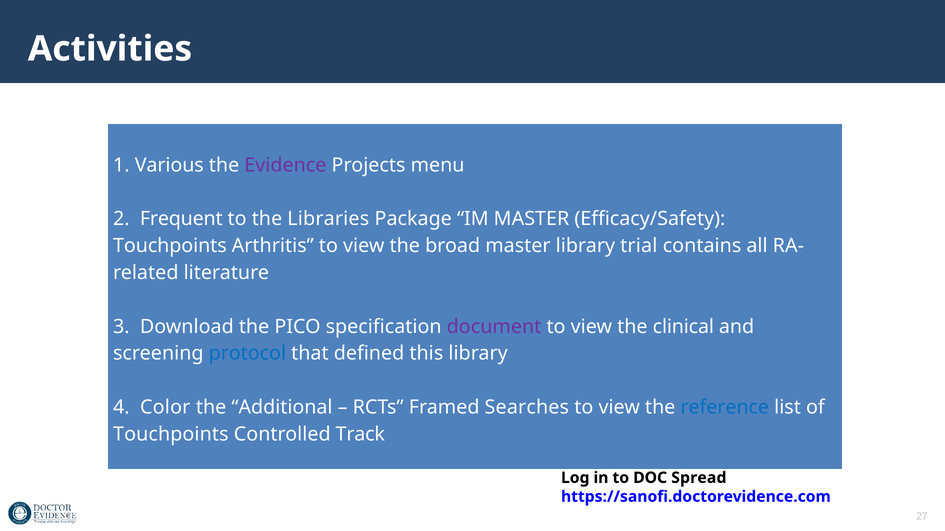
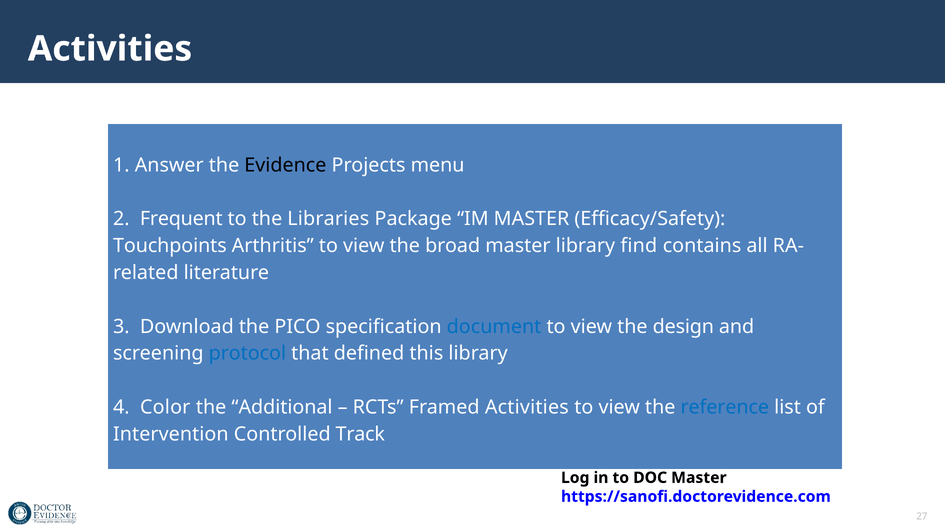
Various: Various -> Answer
Evidence colour: purple -> black
trial: trial -> find
document colour: purple -> blue
clinical: clinical -> design
Framed Searches: Searches -> Activities
Touchpoints at (171, 435): Touchpoints -> Intervention
DOC Spread: Spread -> Master
